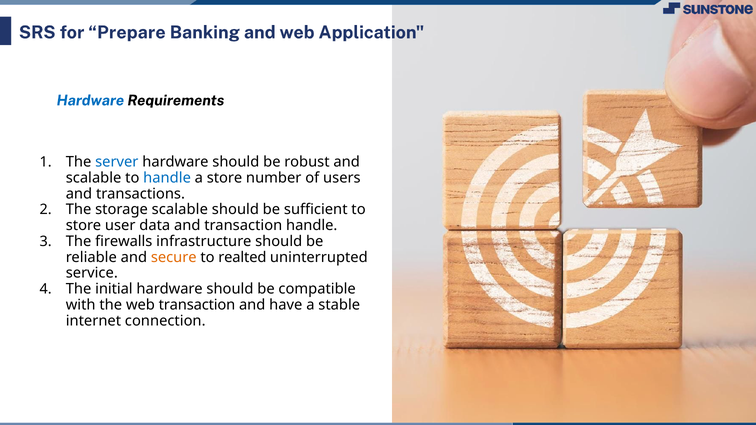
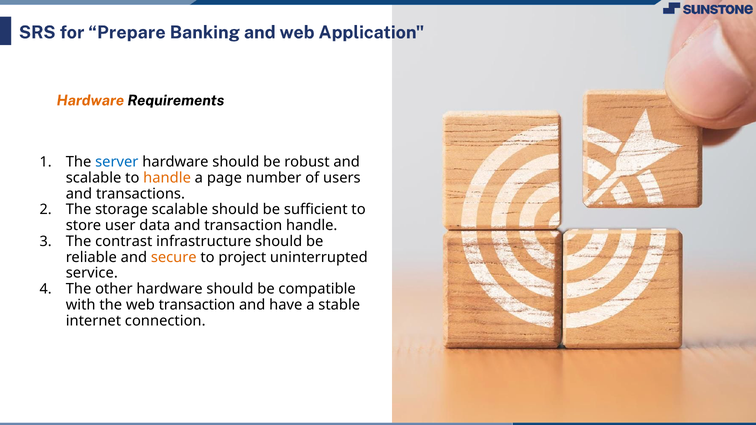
Hardware at (90, 101) colour: blue -> orange
handle at (167, 178) colour: blue -> orange
a store: store -> page
firewalls: firewalls -> contrast
realted: realted -> project
initial: initial -> other
